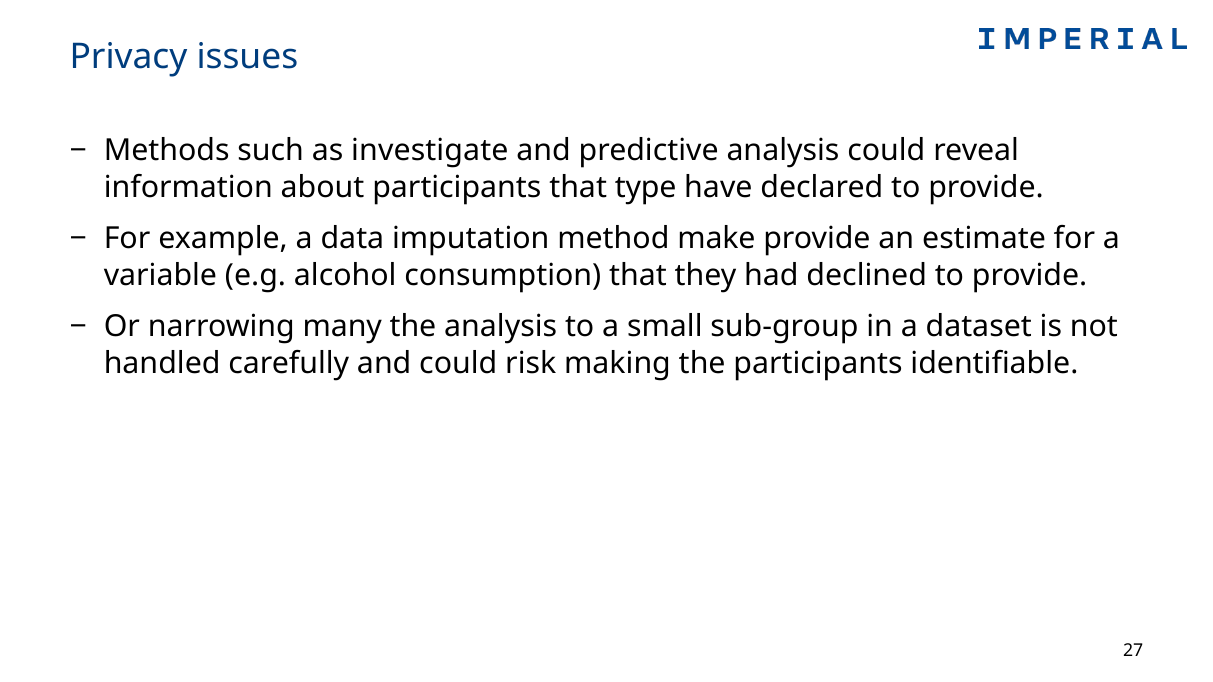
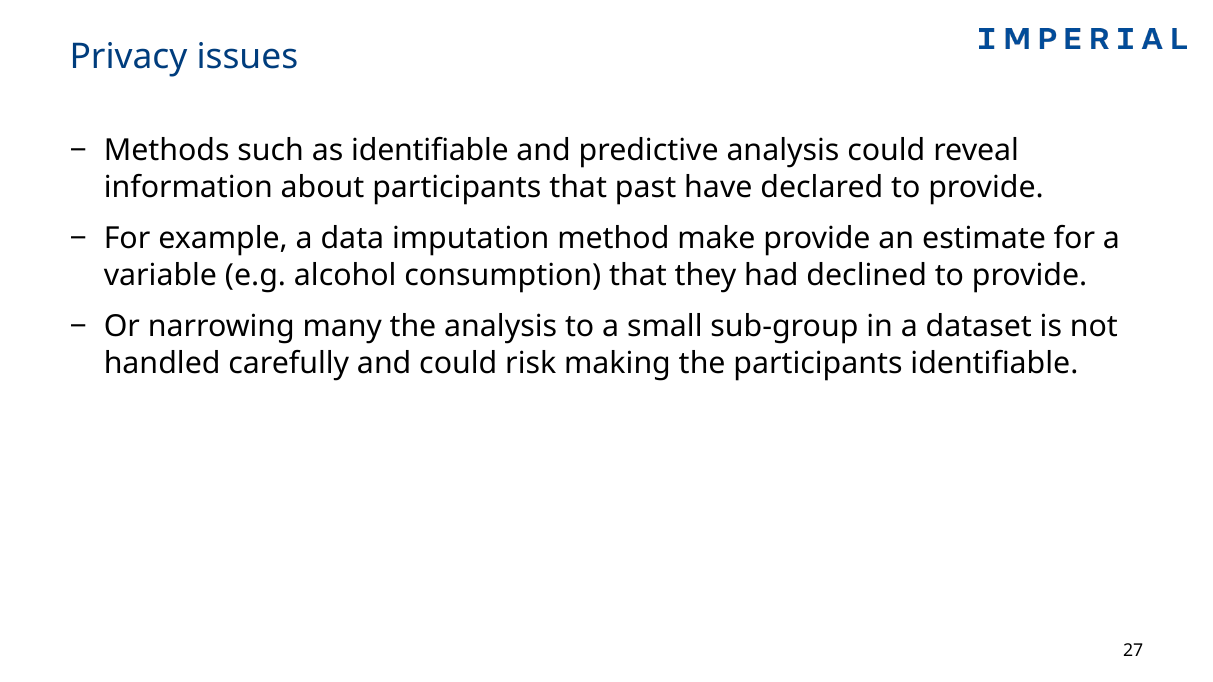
as investigate: investigate -> identifiable
type: type -> past
